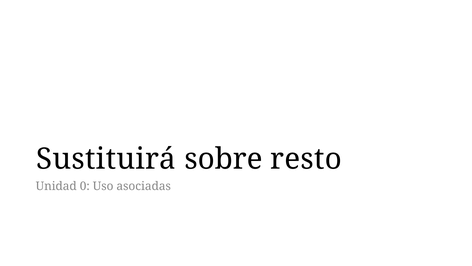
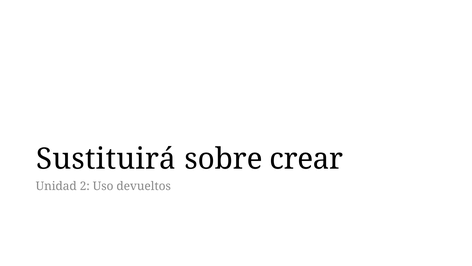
resto: resto -> crear
0: 0 -> 2
asociadas: asociadas -> devueltos
